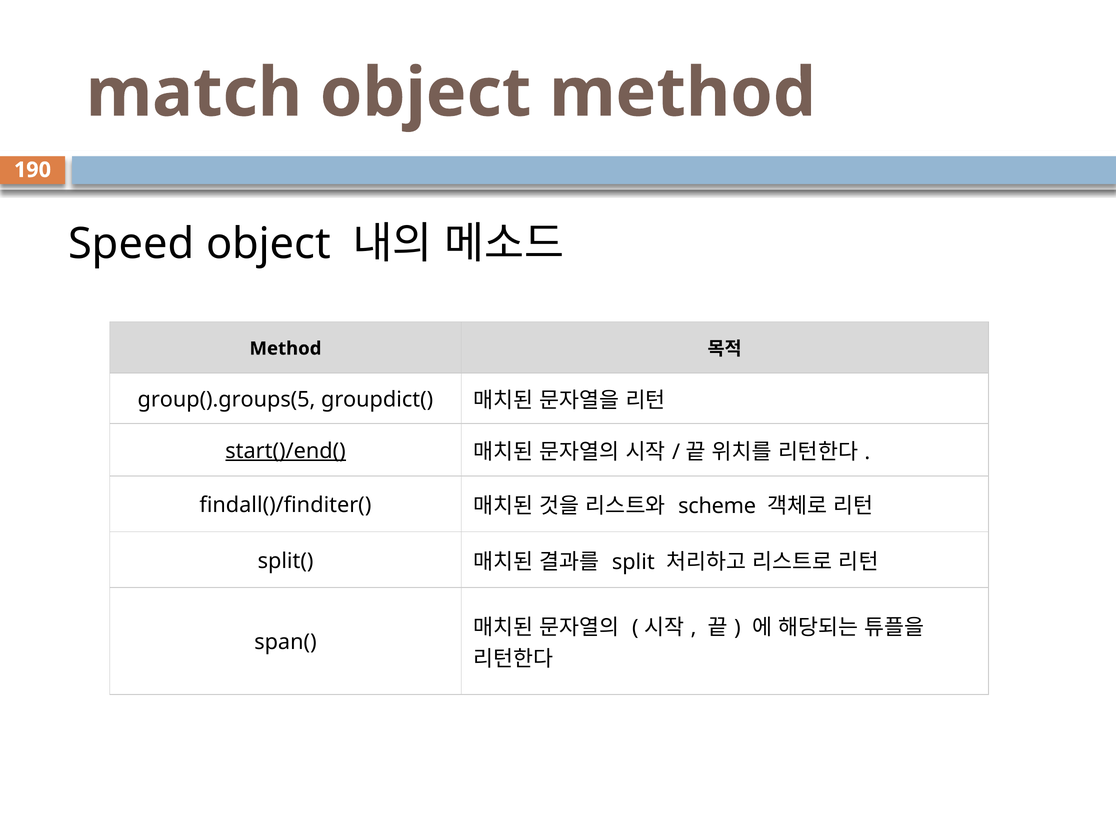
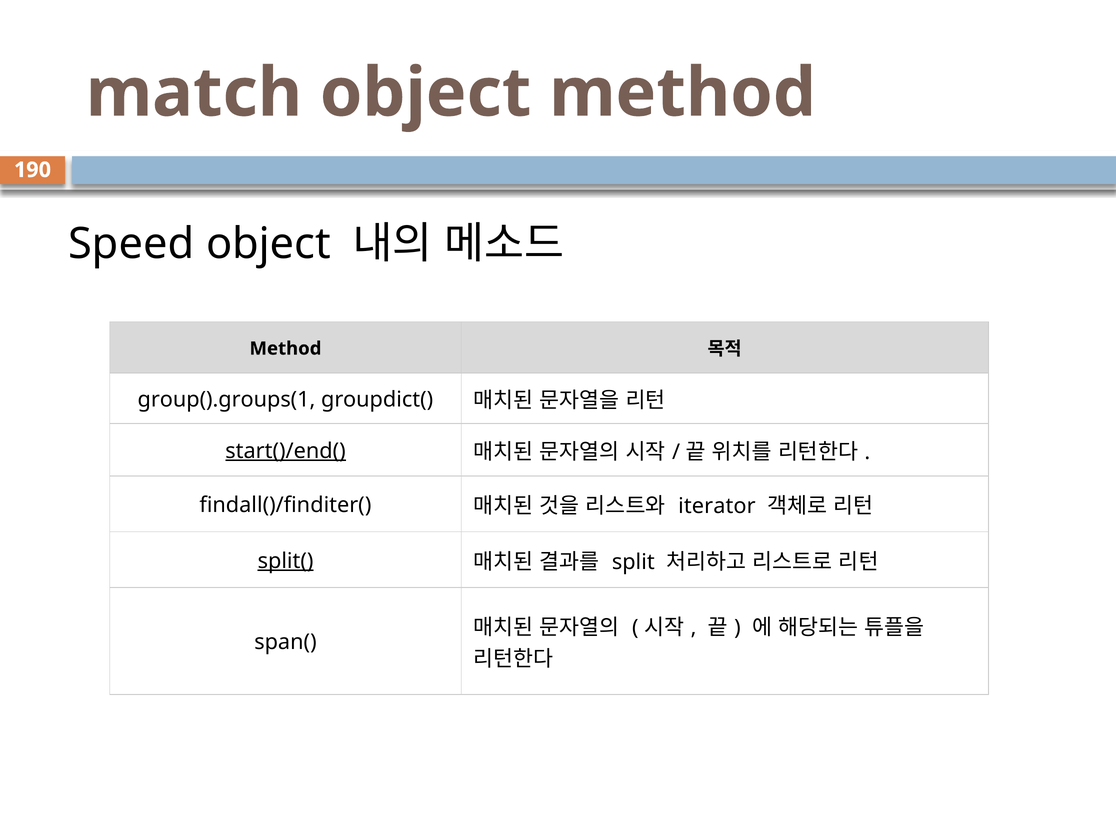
group().groups(5: group().groups(5 -> group().groups(1
scheme: scheme -> iterator
split( underline: none -> present
